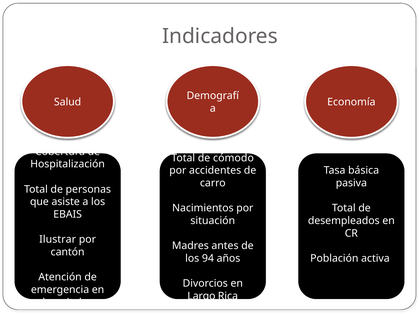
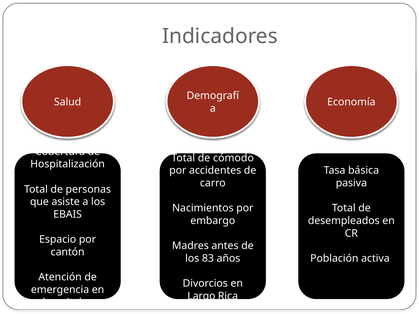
situación: situación -> embargo
Ilustrar: Ilustrar -> Espacio
94: 94 -> 83
